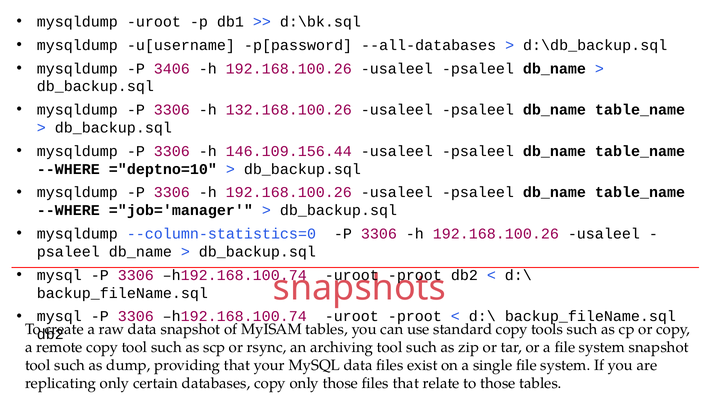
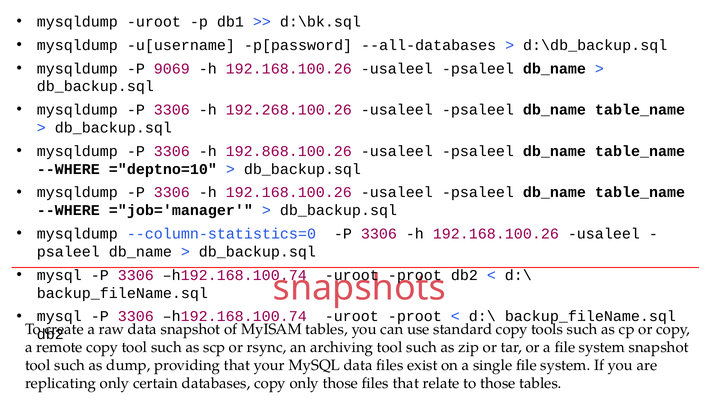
3406: 3406 -> 9069
132.168.100.26: 132.168.100.26 -> 192.268.100.26
146.109.156.44: 146.109.156.44 -> 192.868.100.26
